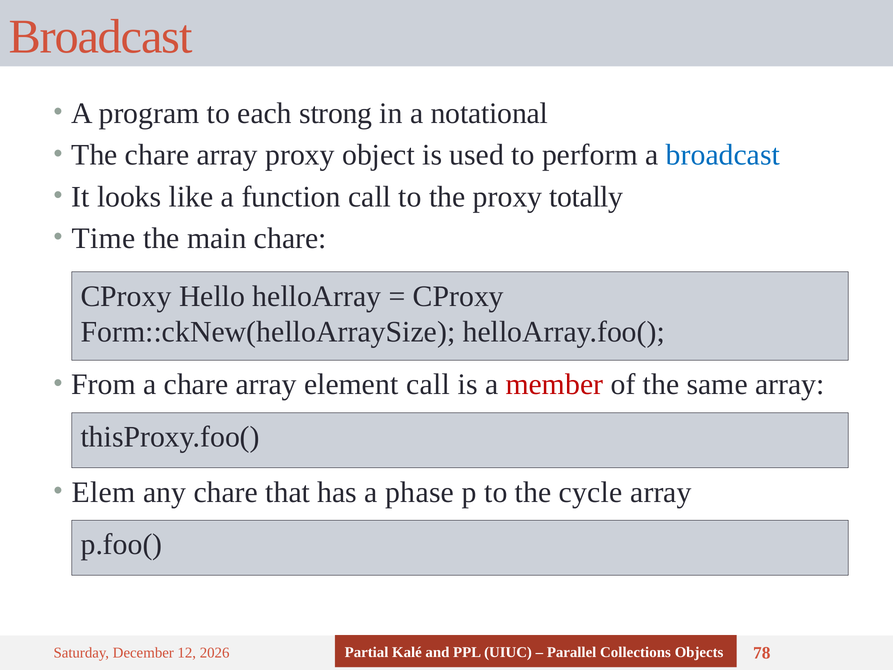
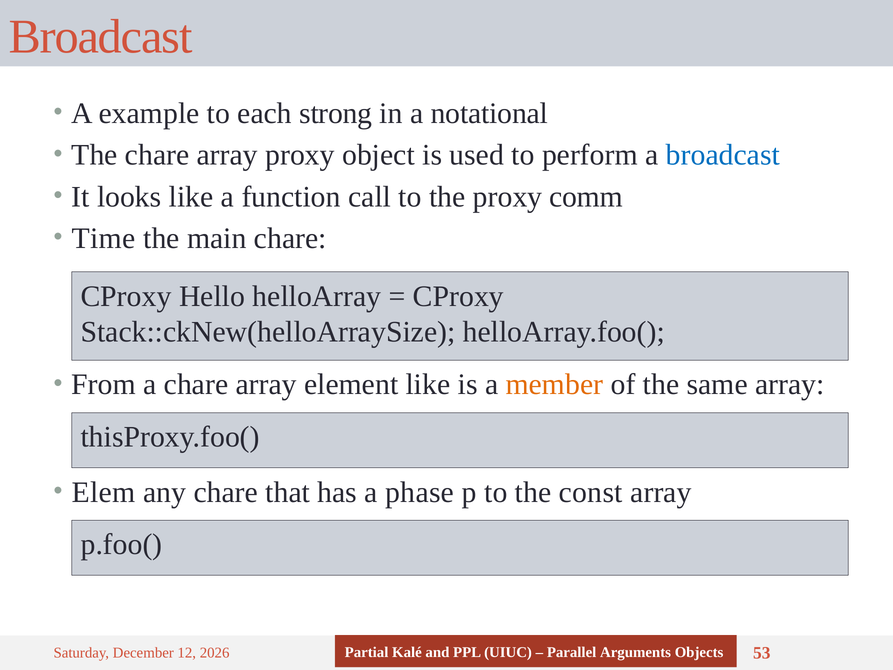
program: program -> example
totally: totally -> comm
Form::ckNew(helloArraySize: Form::ckNew(helloArraySize -> Stack::ckNew(helloArraySize
element call: call -> like
member colour: red -> orange
cycle: cycle -> const
Collections: Collections -> Arguments
78: 78 -> 53
